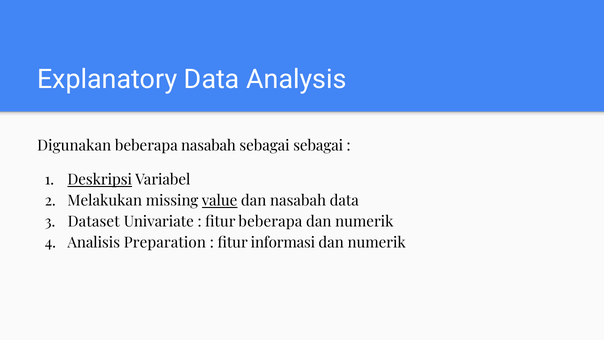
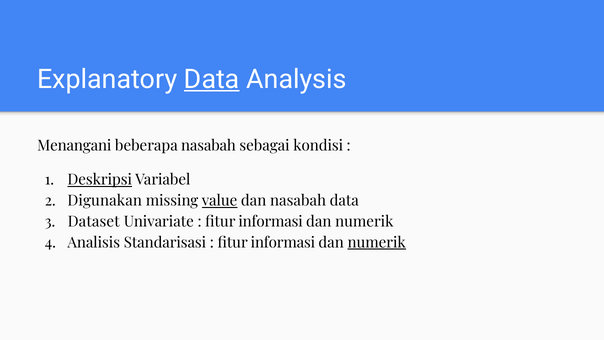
Data at (212, 79) underline: none -> present
Digunakan: Digunakan -> Menangani
sebagai sebagai: sebagai -> kondisi
Melakukan: Melakukan -> Digunakan
beberapa at (270, 222): beberapa -> informasi
Preparation: Preparation -> Standarisasi
numerik at (377, 242) underline: none -> present
